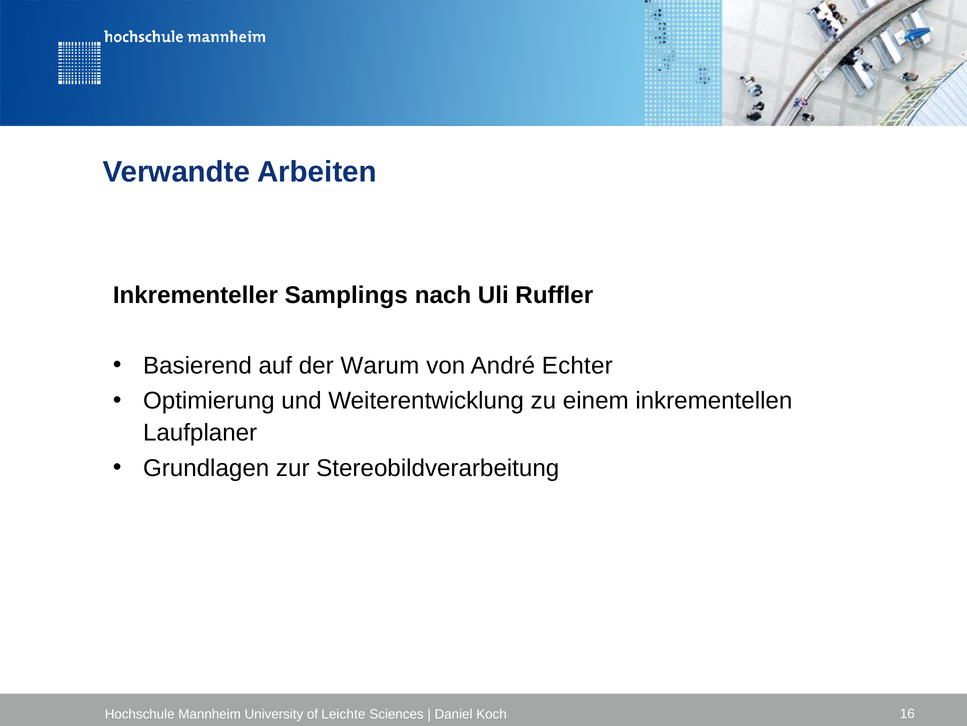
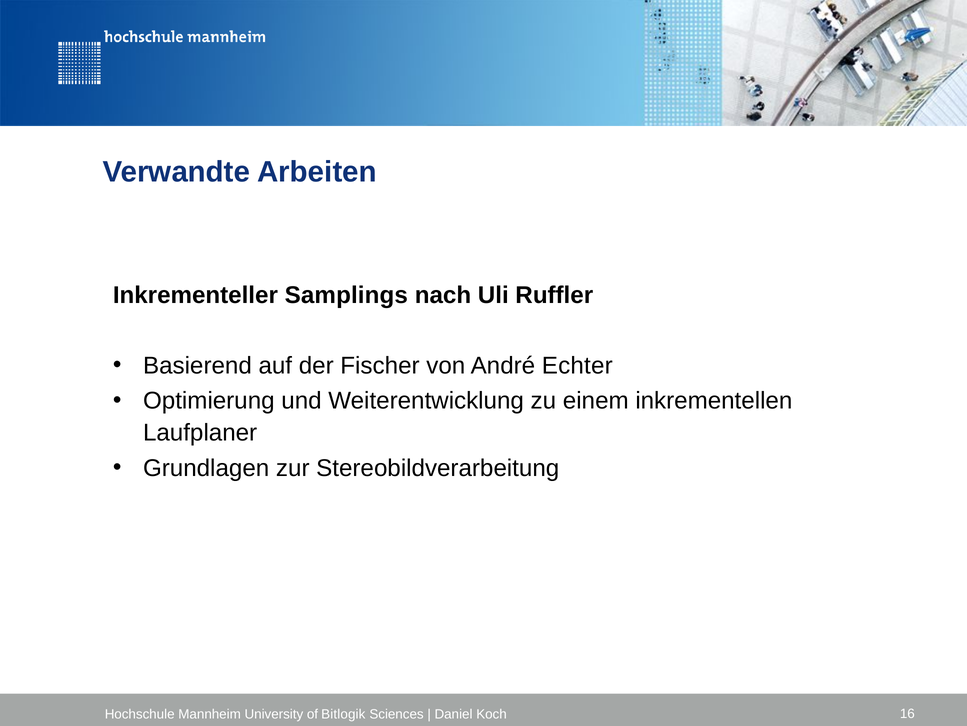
Warum: Warum -> Fischer
Leichte: Leichte -> Bitlogik
